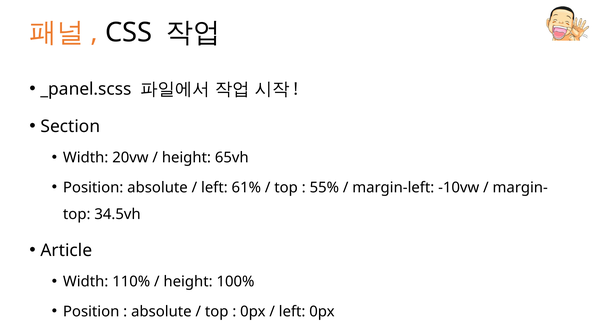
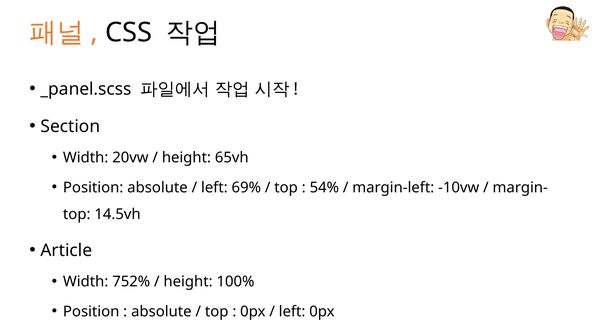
61%: 61% -> 69%
55%: 55% -> 54%
34.5vh: 34.5vh -> 14.5vh
110%: 110% -> 752%
